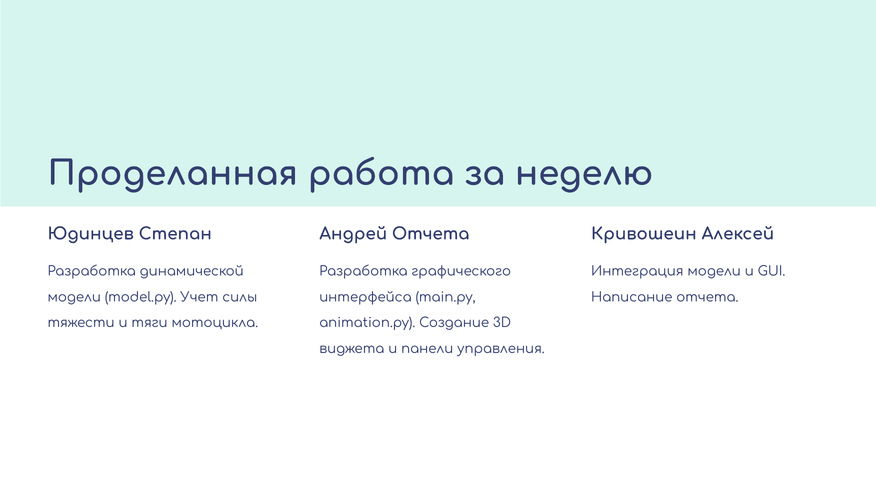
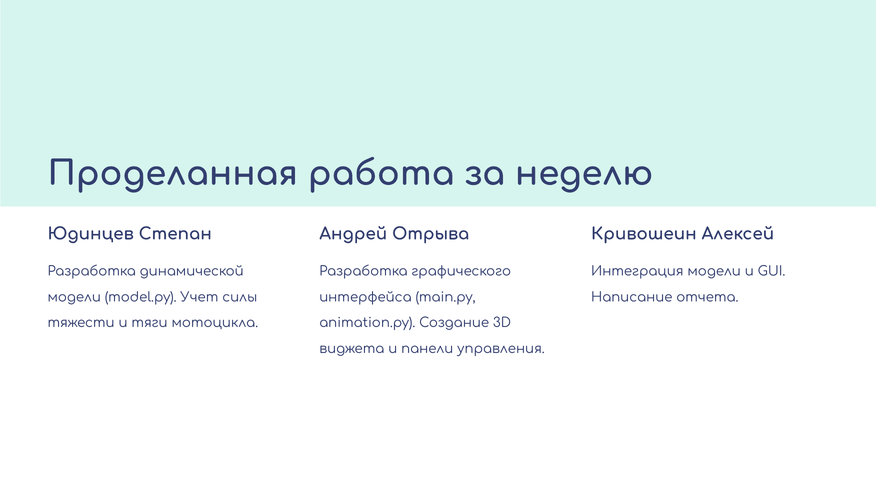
Андрей Отчета: Отчета -> Отрыва
